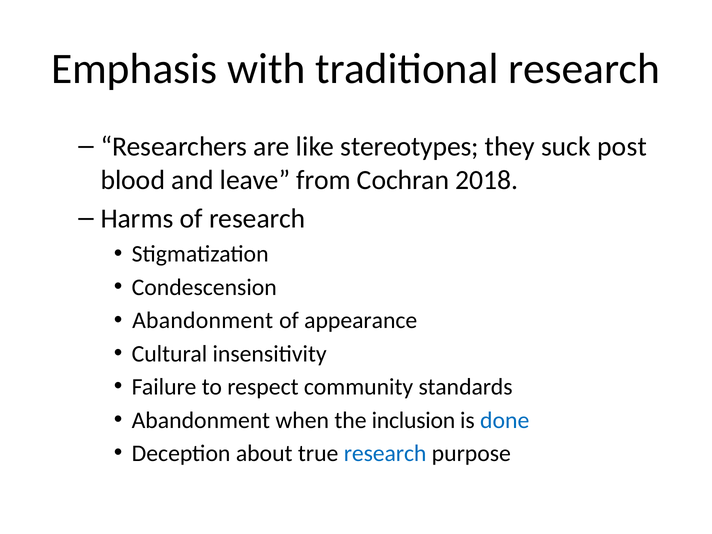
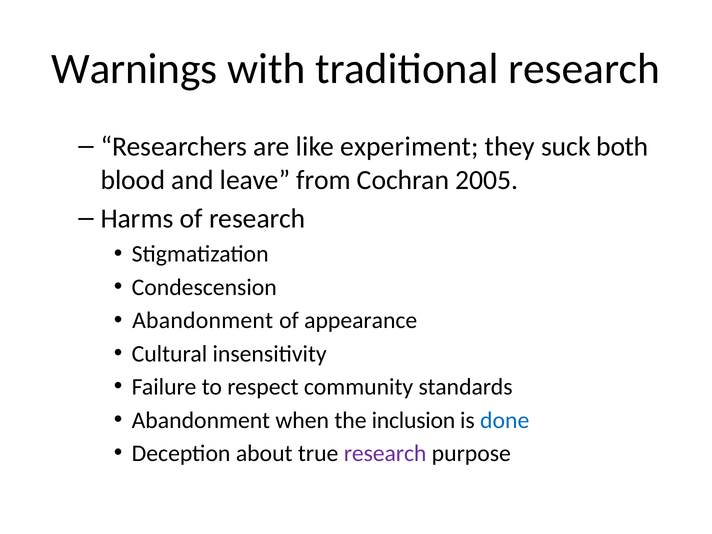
Emphasis: Emphasis -> Warnings
stereotypes: stereotypes -> experiment
post: post -> both
2018: 2018 -> 2005
research at (385, 453) colour: blue -> purple
